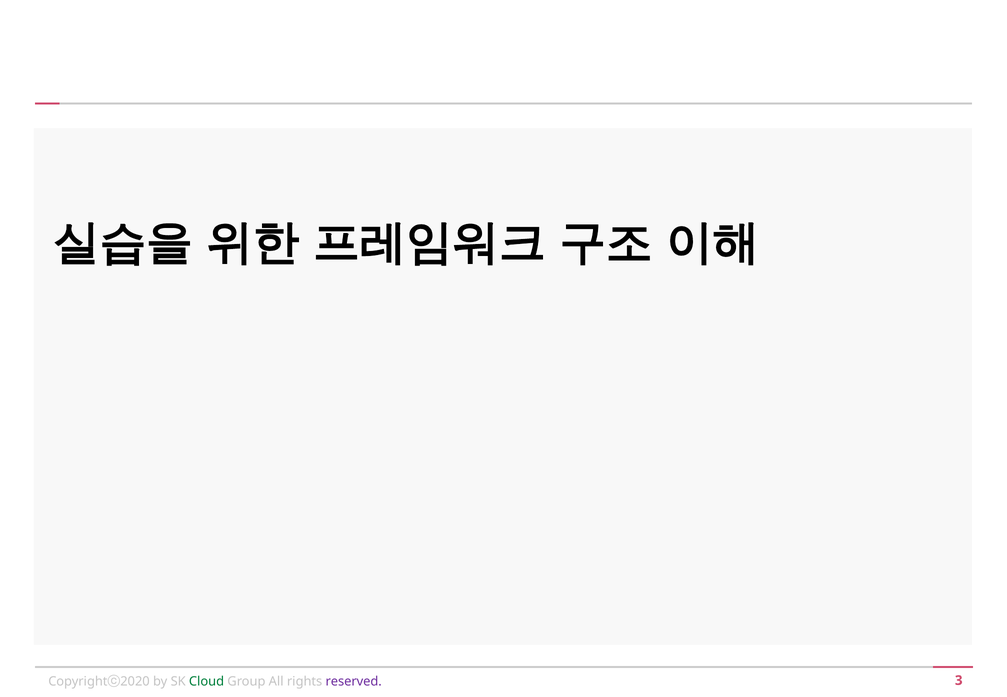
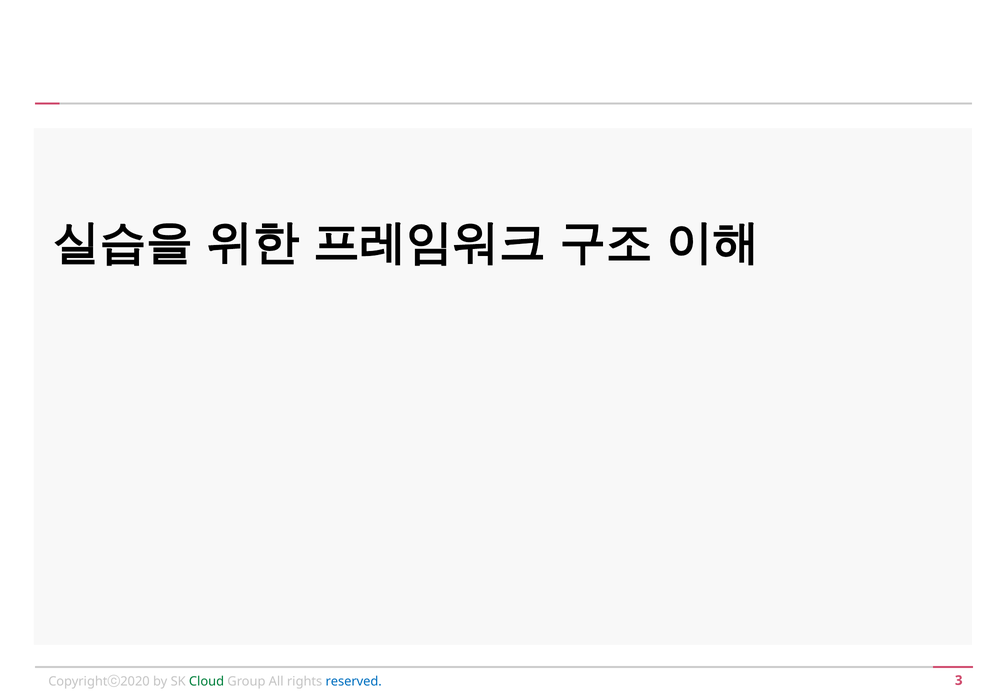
reserved colour: purple -> blue
